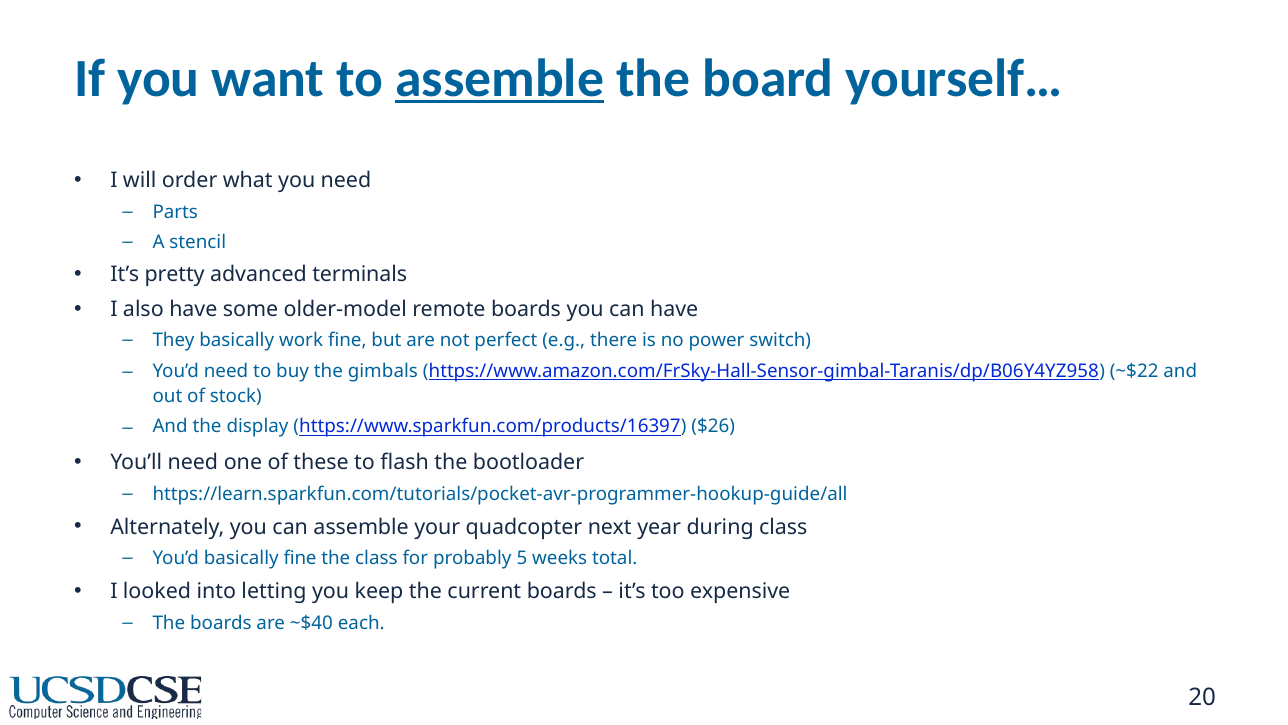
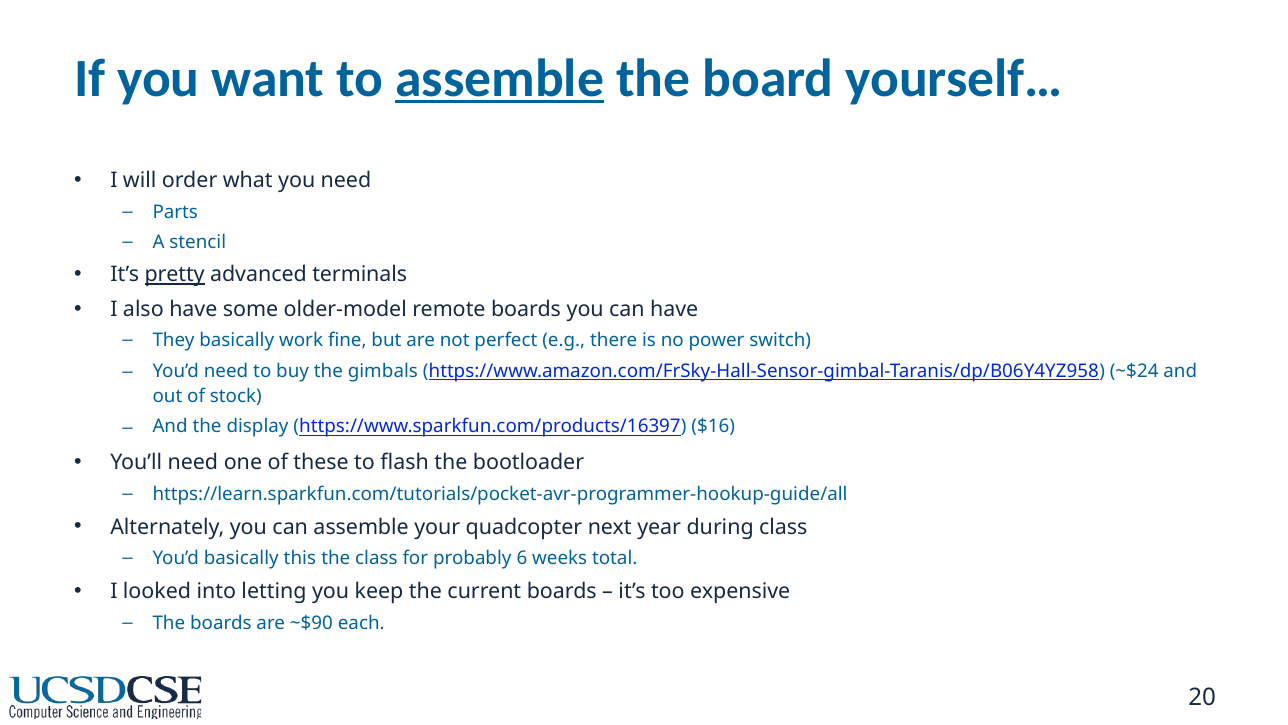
pretty underline: none -> present
~$22: ~$22 -> ~$24
$26: $26 -> $16
basically fine: fine -> this
5: 5 -> 6
~$40: ~$40 -> ~$90
